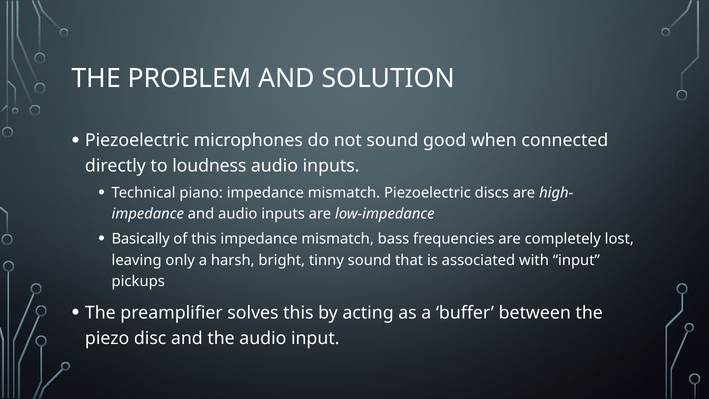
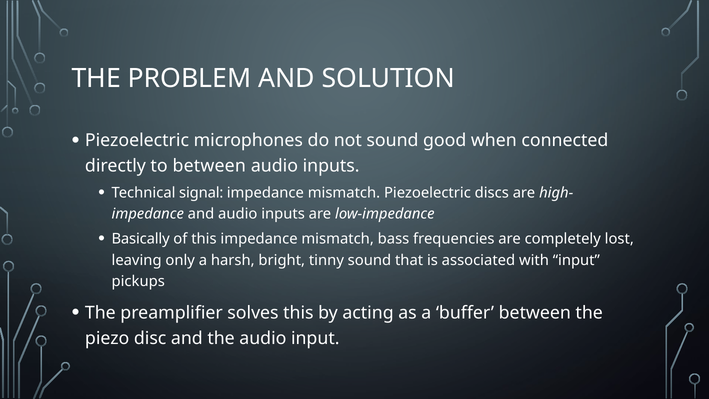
to loudness: loudness -> between
piano: piano -> signal
